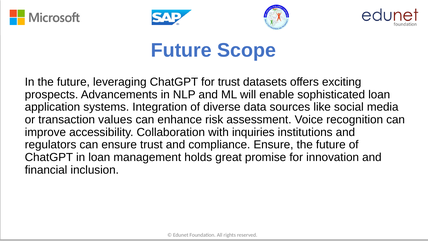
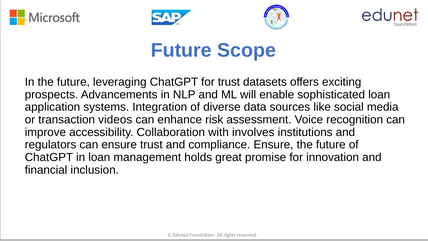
values: values -> videos
inquiries: inquiries -> involves
